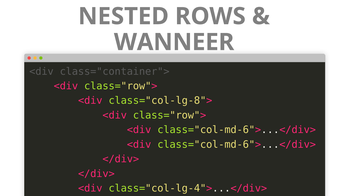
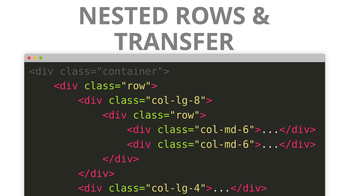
WANNEER: WANNEER -> TRANSFER
